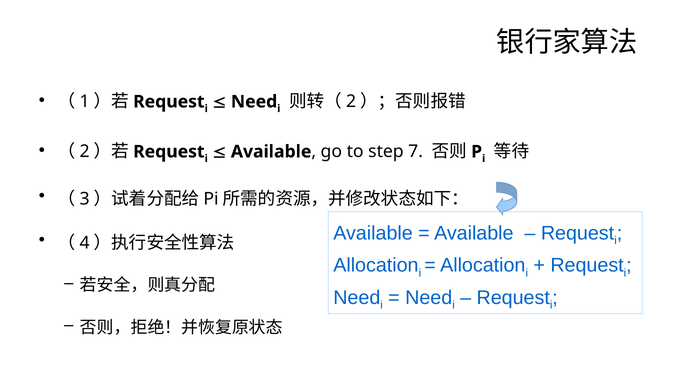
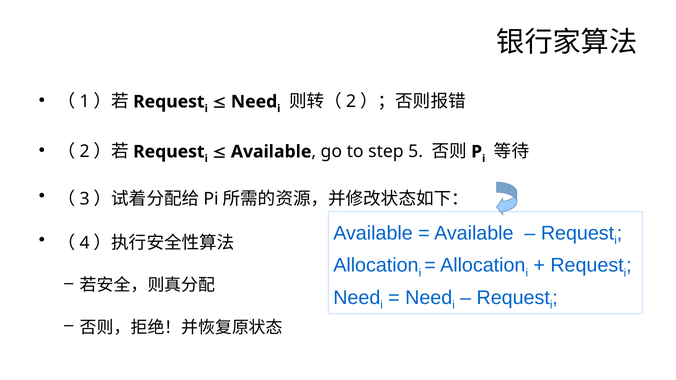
7: 7 -> 5
